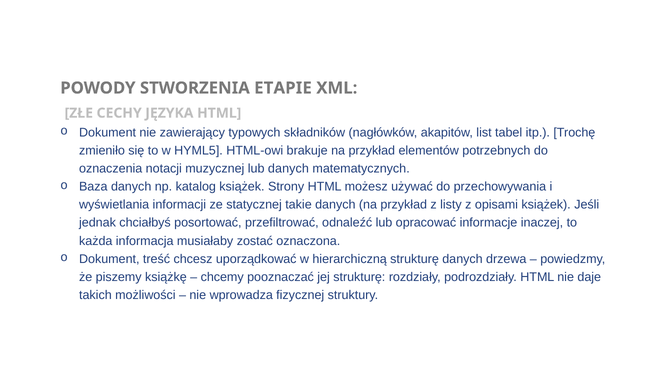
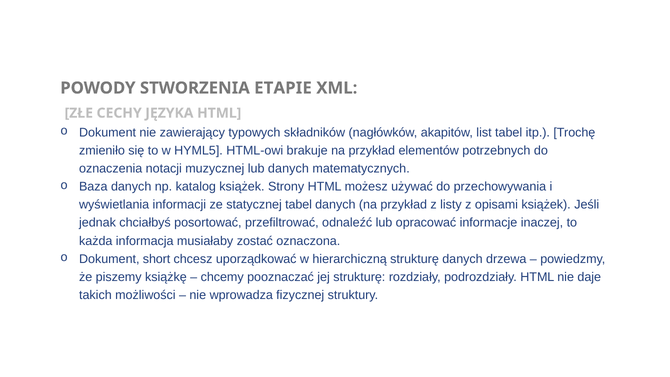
statycznej takie: takie -> tabel
treść: treść -> short
